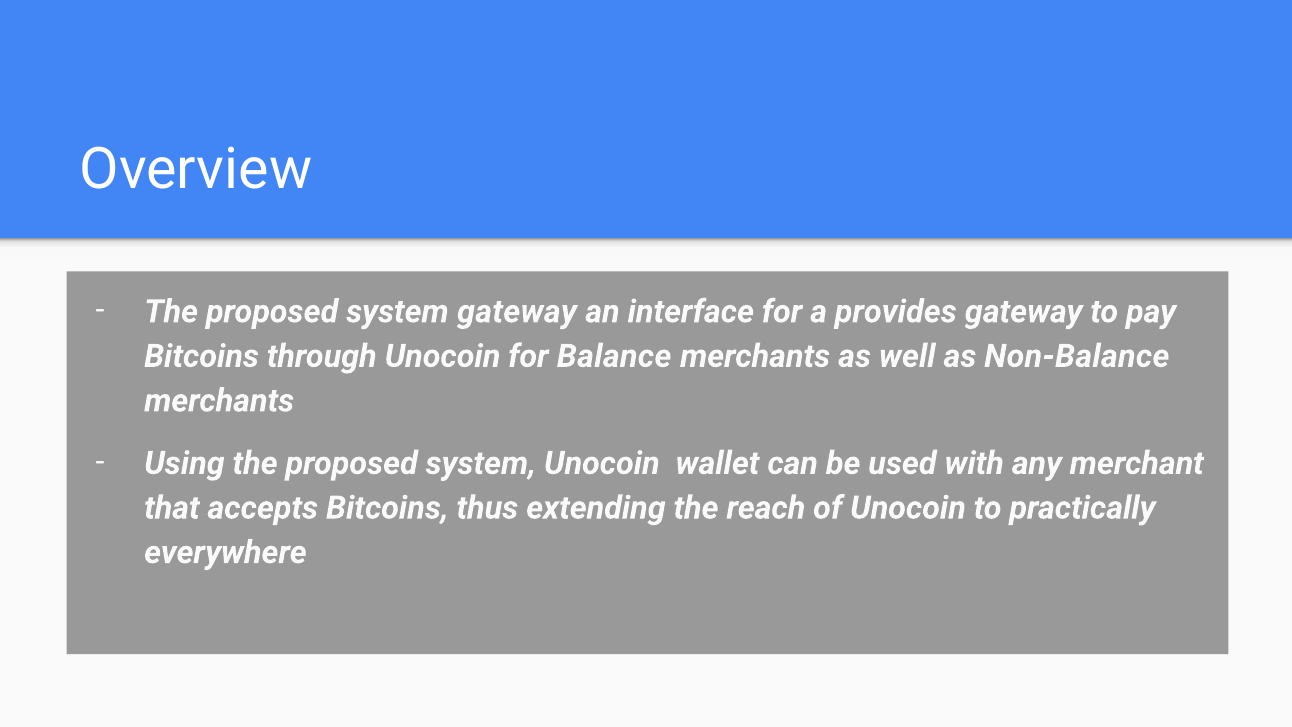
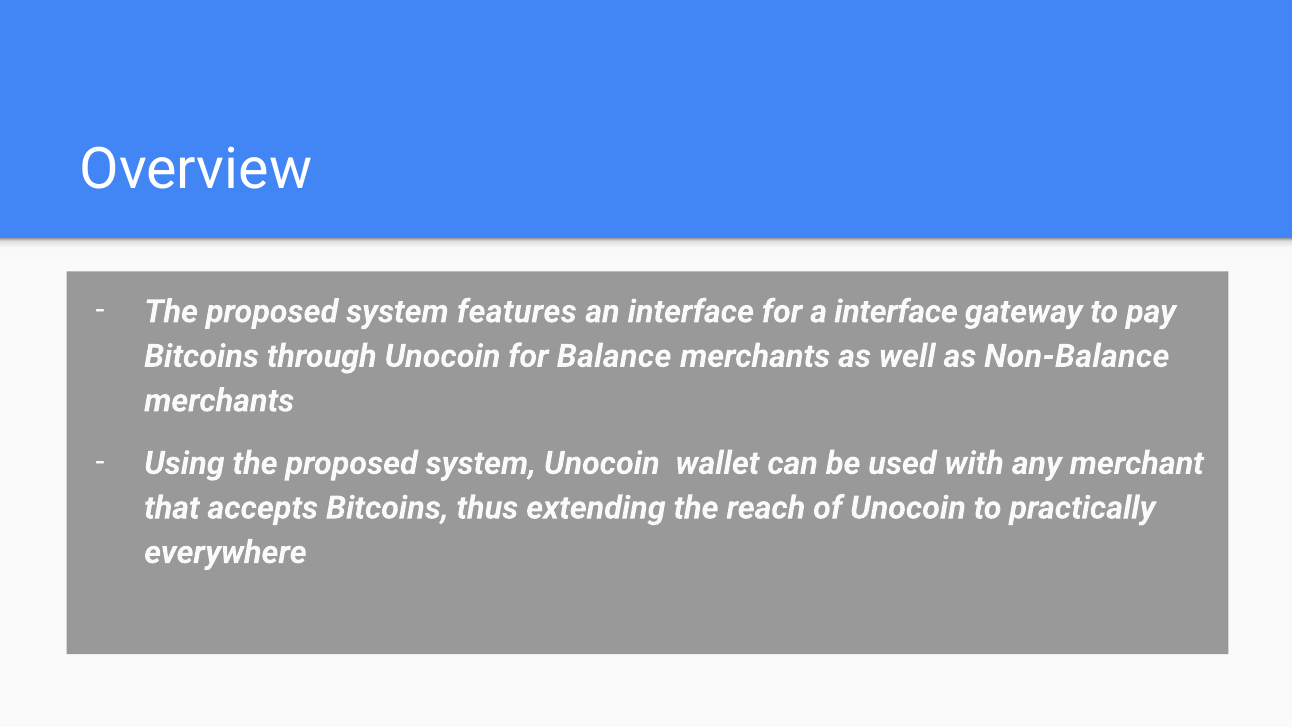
system gateway: gateway -> features
a provides: provides -> interface
